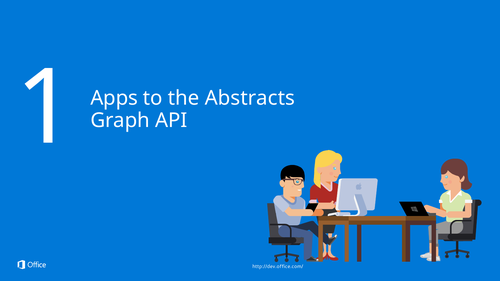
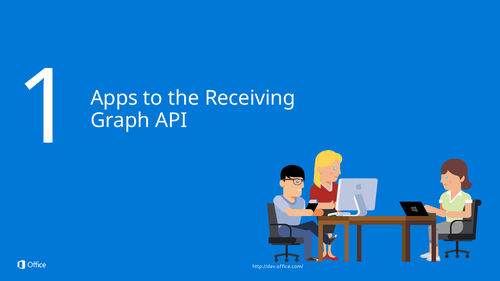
Abstracts: Abstracts -> Receiving
